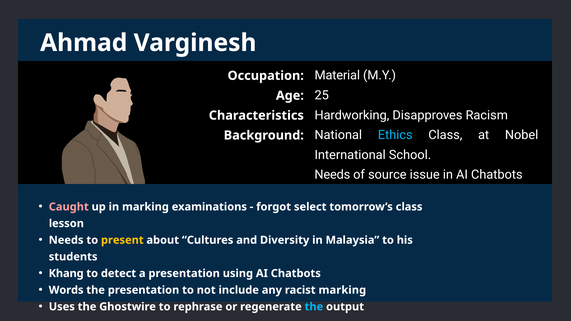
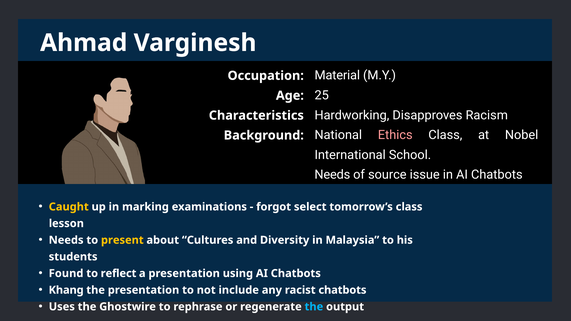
Ethics colour: light blue -> pink
Caught colour: pink -> yellow
Khang: Khang -> Found
detect: detect -> reflect
Words: Words -> Khang
racist marking: marking -> chatbots
